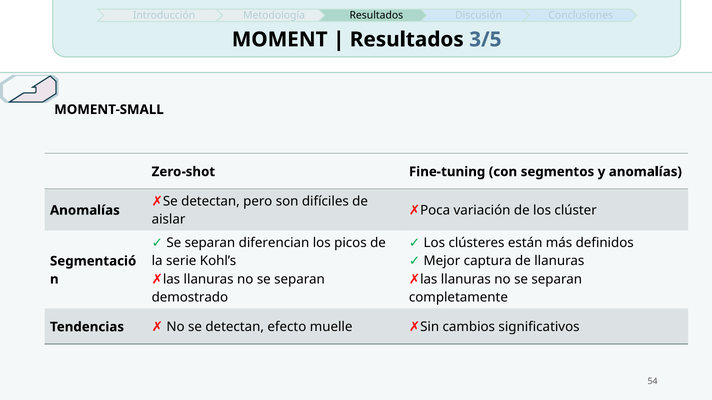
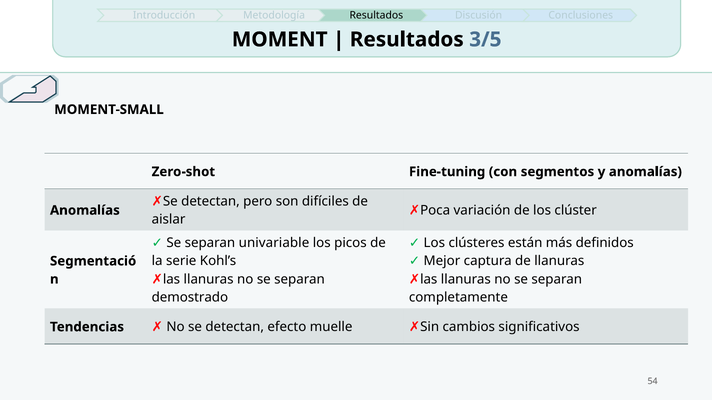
diferencian: diferencian -> univariable
